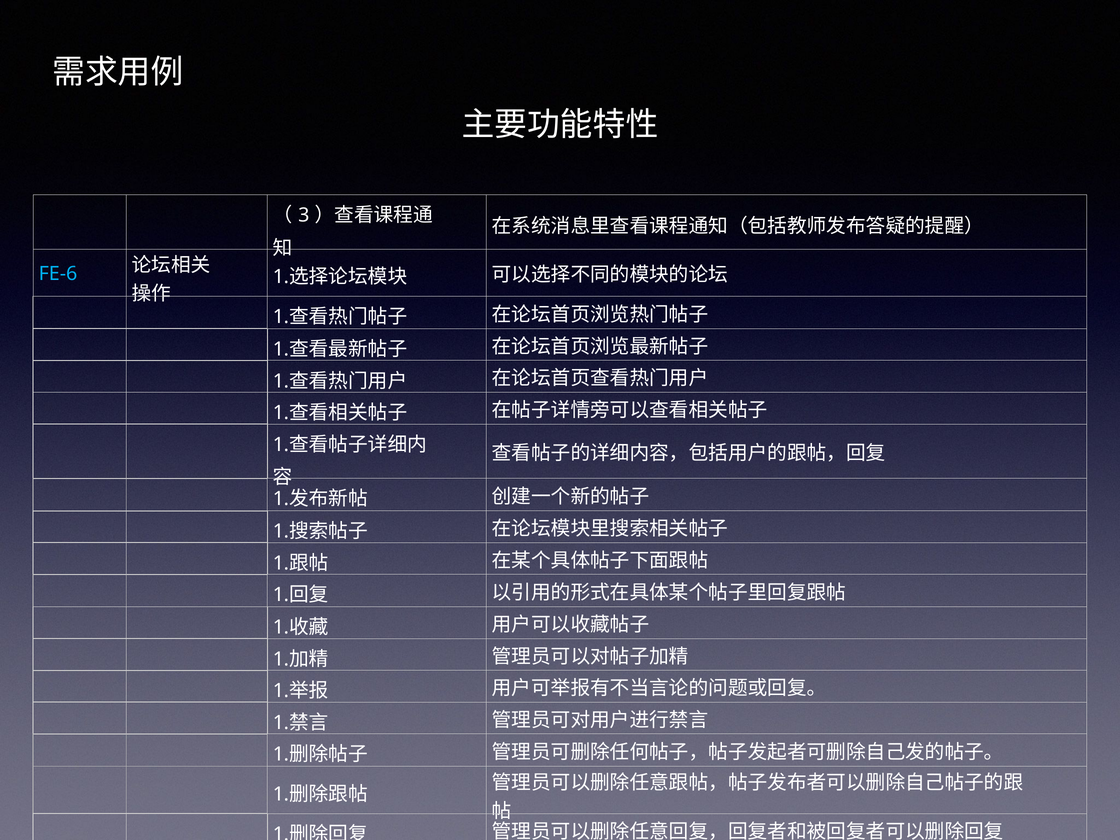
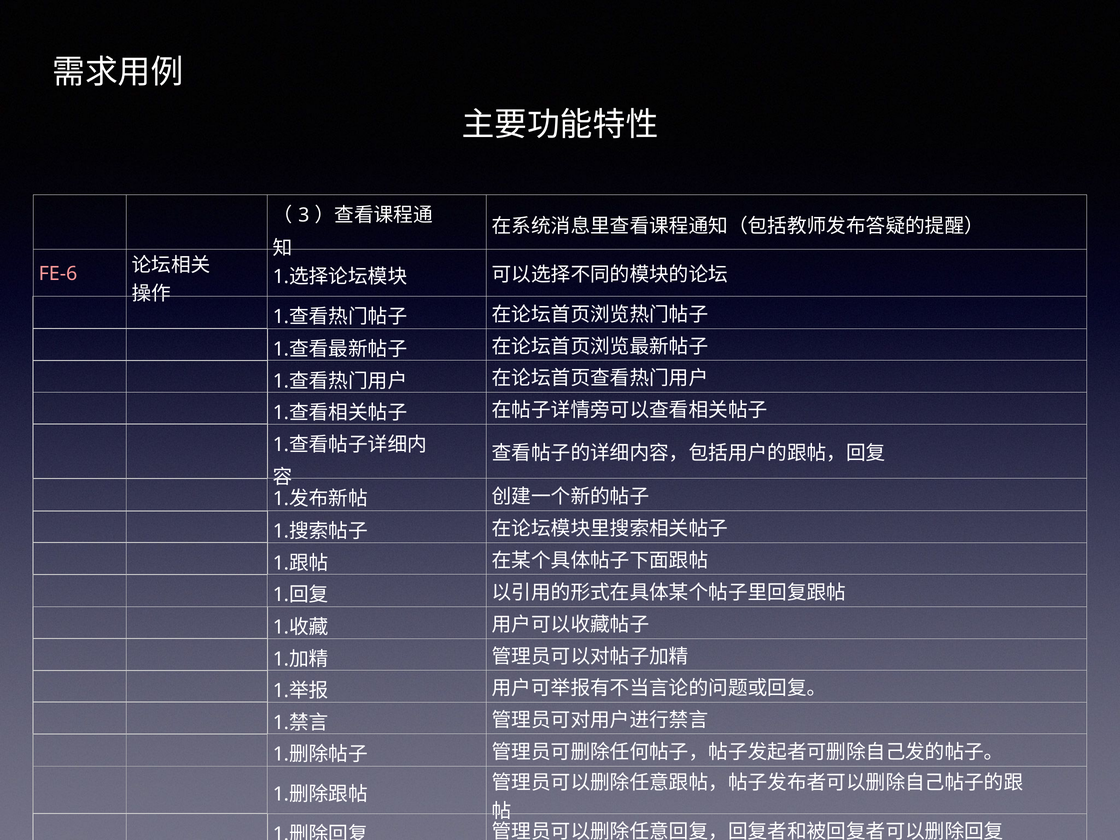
FE-6 colour: light blue -> pink
